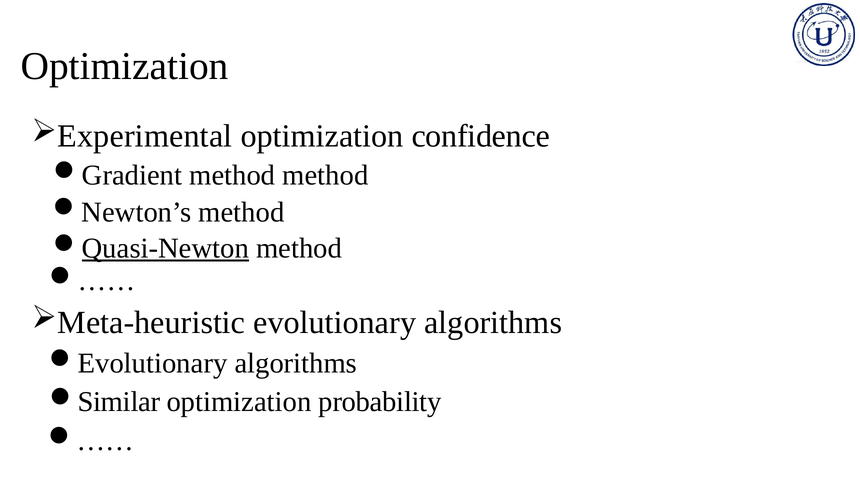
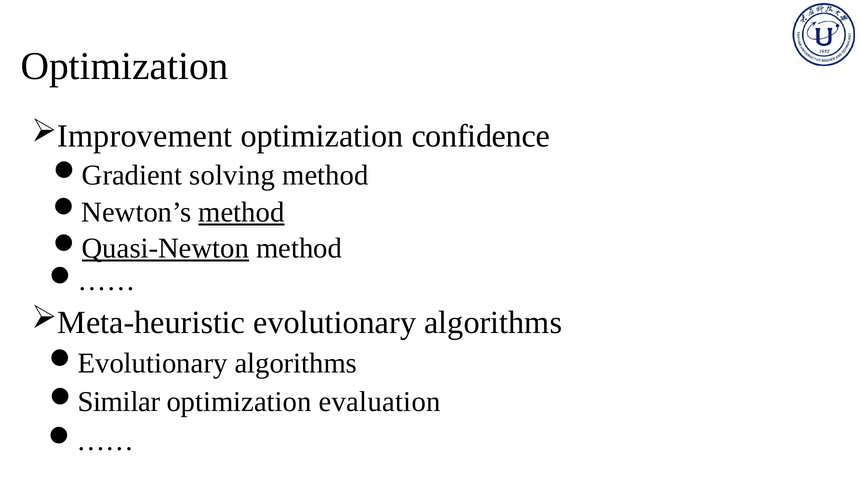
Experimental: Experimental -> Improvement
Gradient method: method -> solving
method at (241, 212) underline: none -> present
probability: probability -> evaluation
